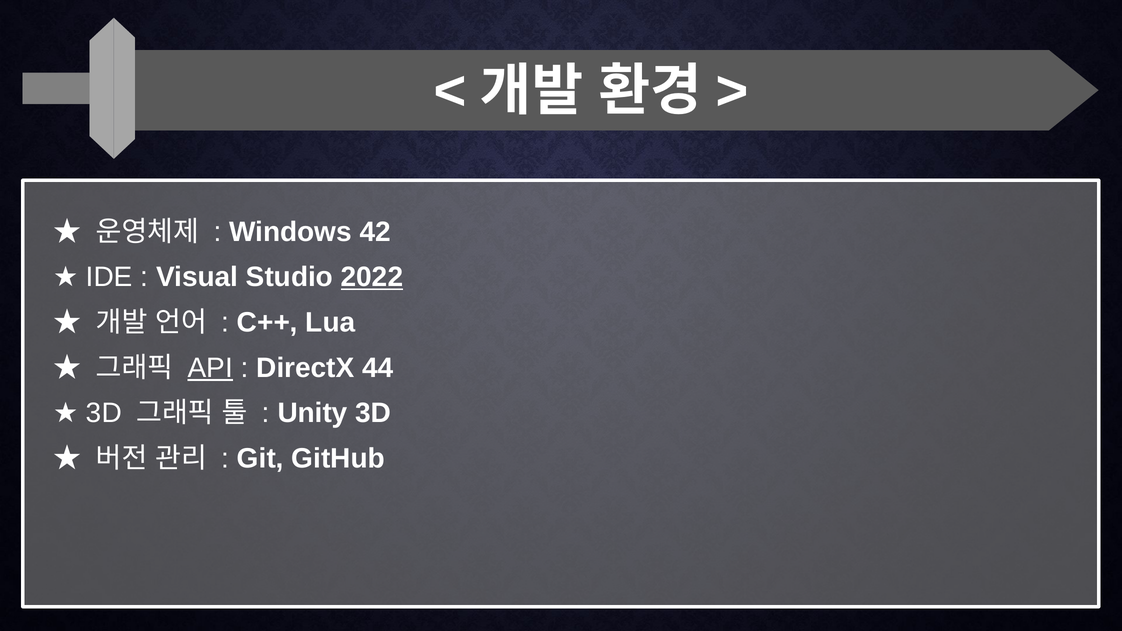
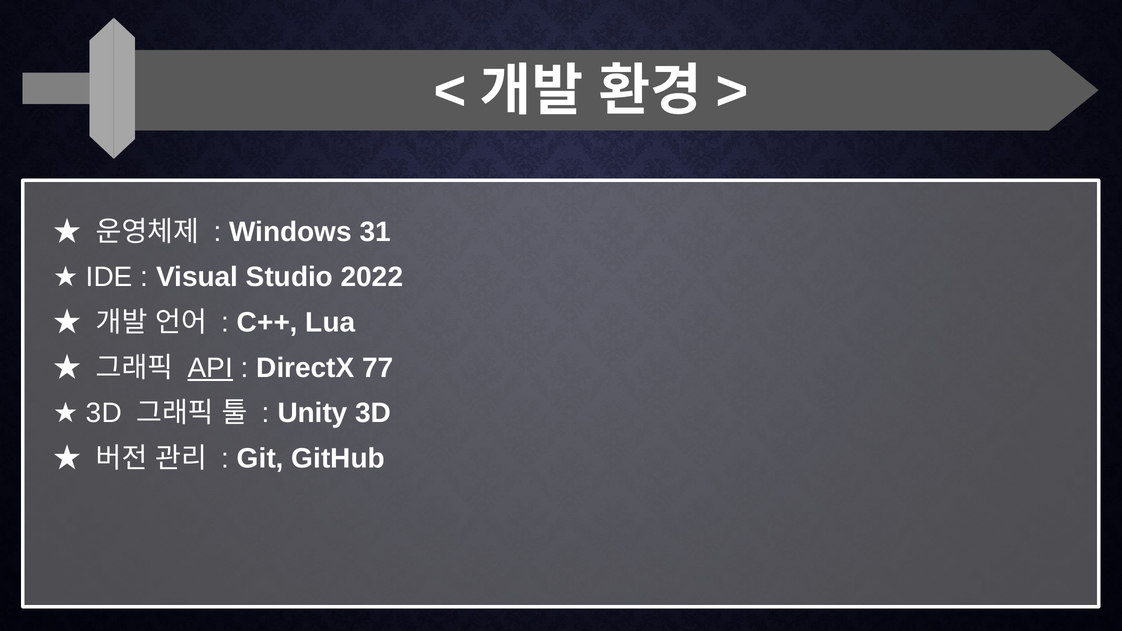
42: 42 -> 31
2022 underline: present -> none
44: 44 -> 77
